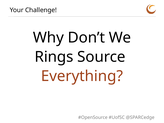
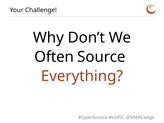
Rings: Rings -> Often
